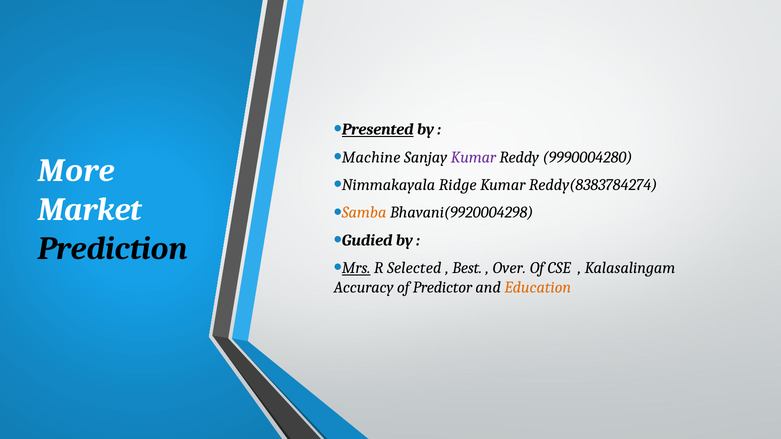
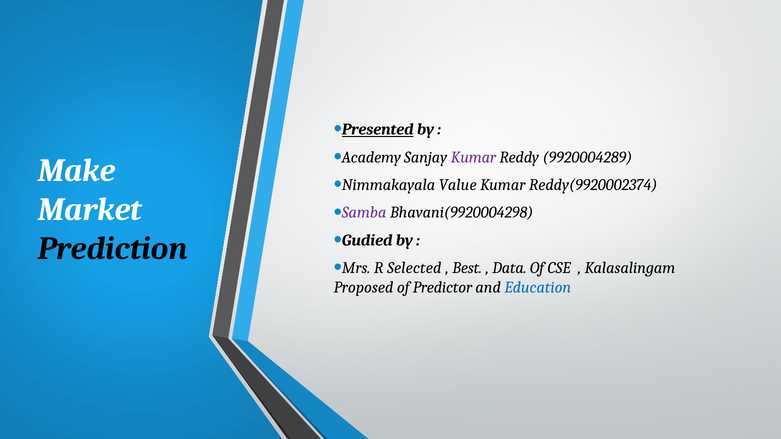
Machine: Machine -> Academy
9990004280: 9990004280 -> 9920004289
More: More -> Make
Ridge: Ridge -> Value
Reddy(8383784274: Reddy(8383784274 -> Reddy(9920002374
Samba colour: orange -> purple
Mrs underline: present -> none
Over: Over -> Data
Accuracy: Accuracy -> Proposed
Education colour: orange -> blue
